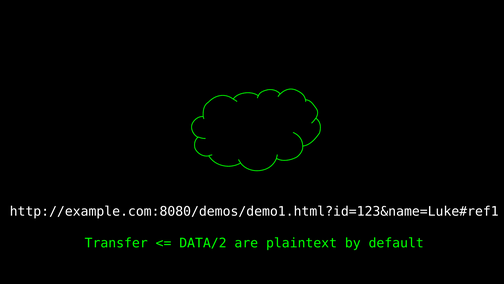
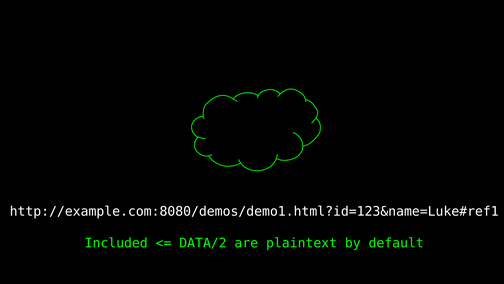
Transfer: Transfer -> Included
